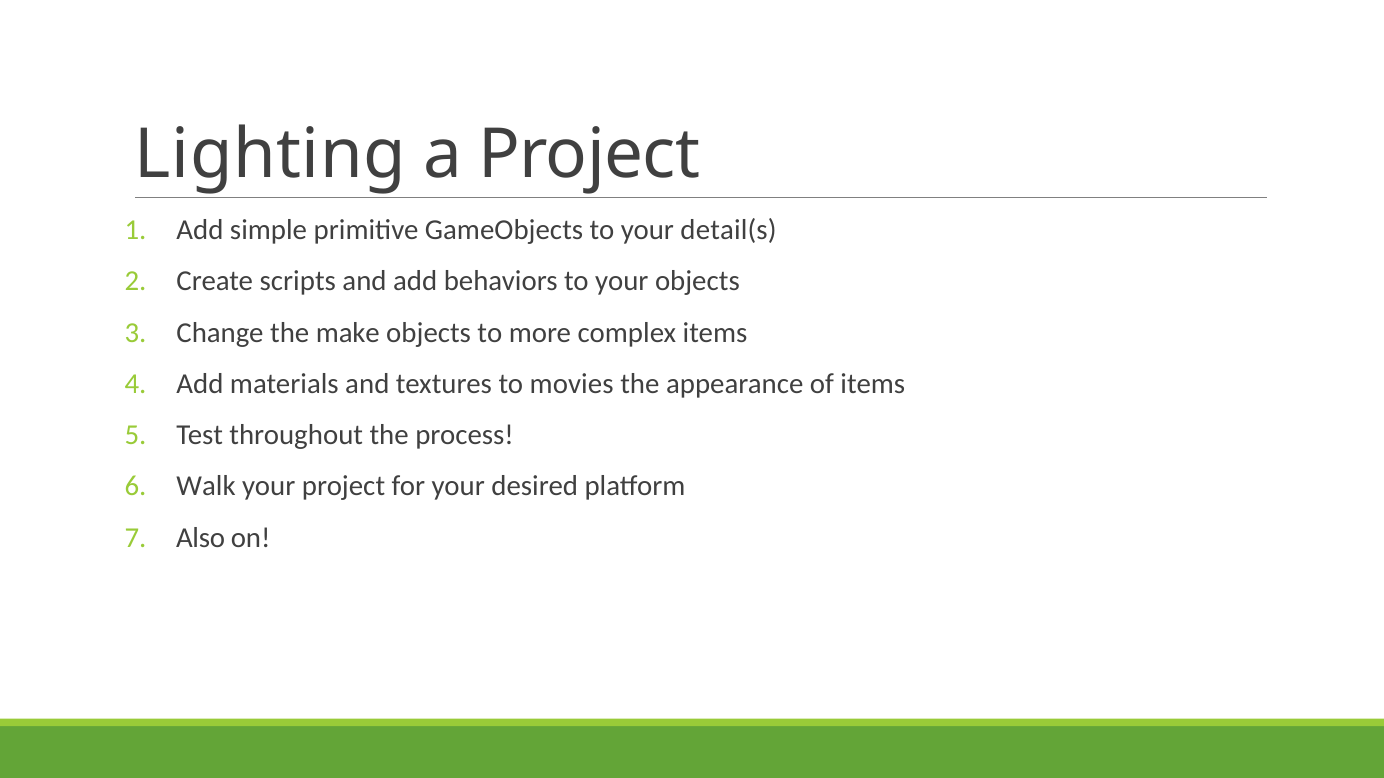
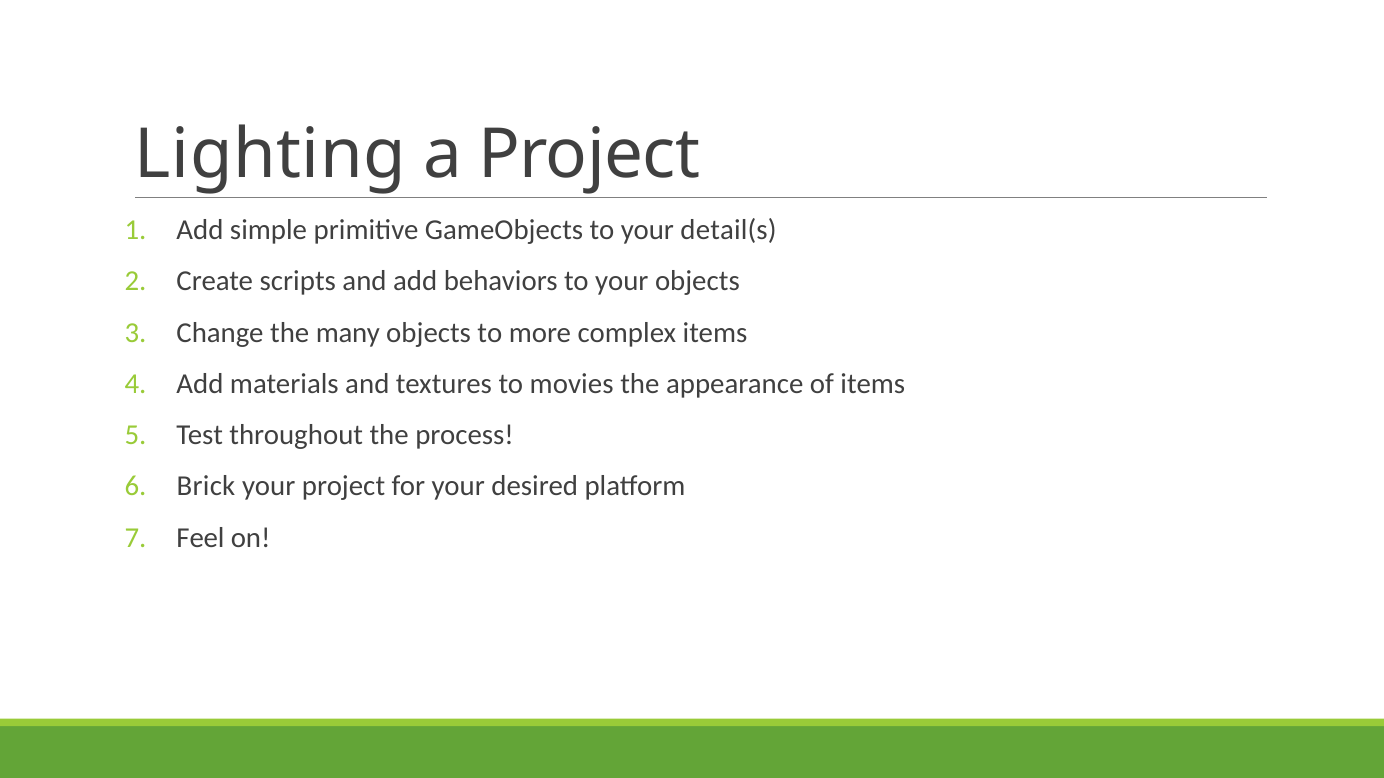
make: make -> many
Walk: Walk -> Brick
Also: Also -> Feel
